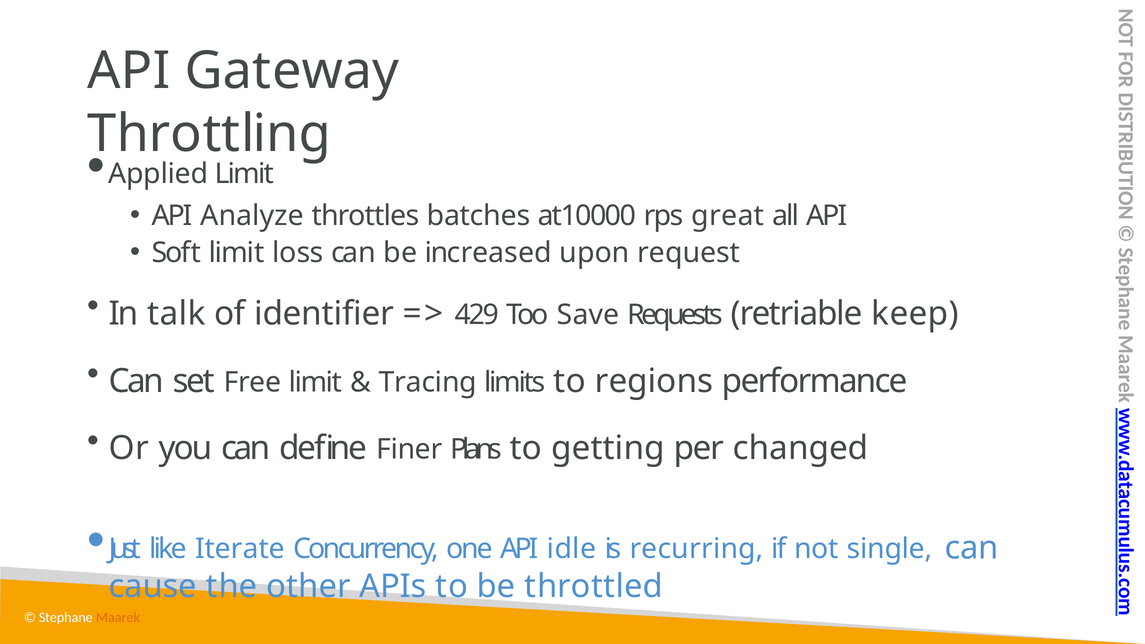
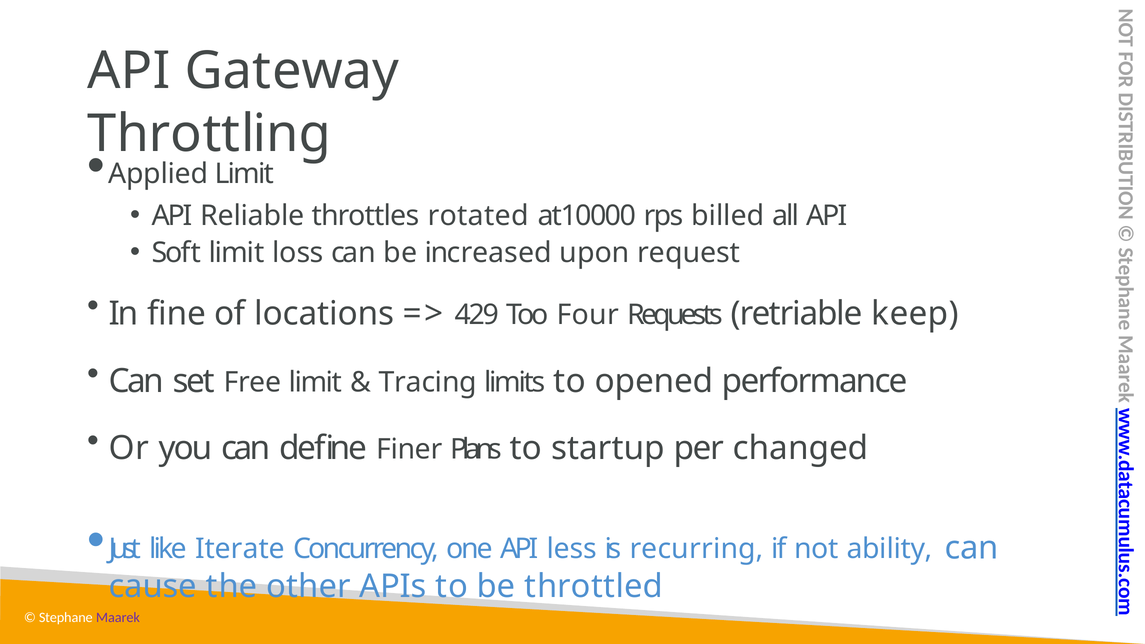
Analyze: Analyze -> Reliable
batches: batches -> rotated
great: great -> billed
talk: talk -> fine
identifier: identifier -> locations
Save: Save -> Four
regions: regions -> opened
getting: getting -> startup
idle: idle -> less
single: single -> ability
Maarek colour: orange -> purple
